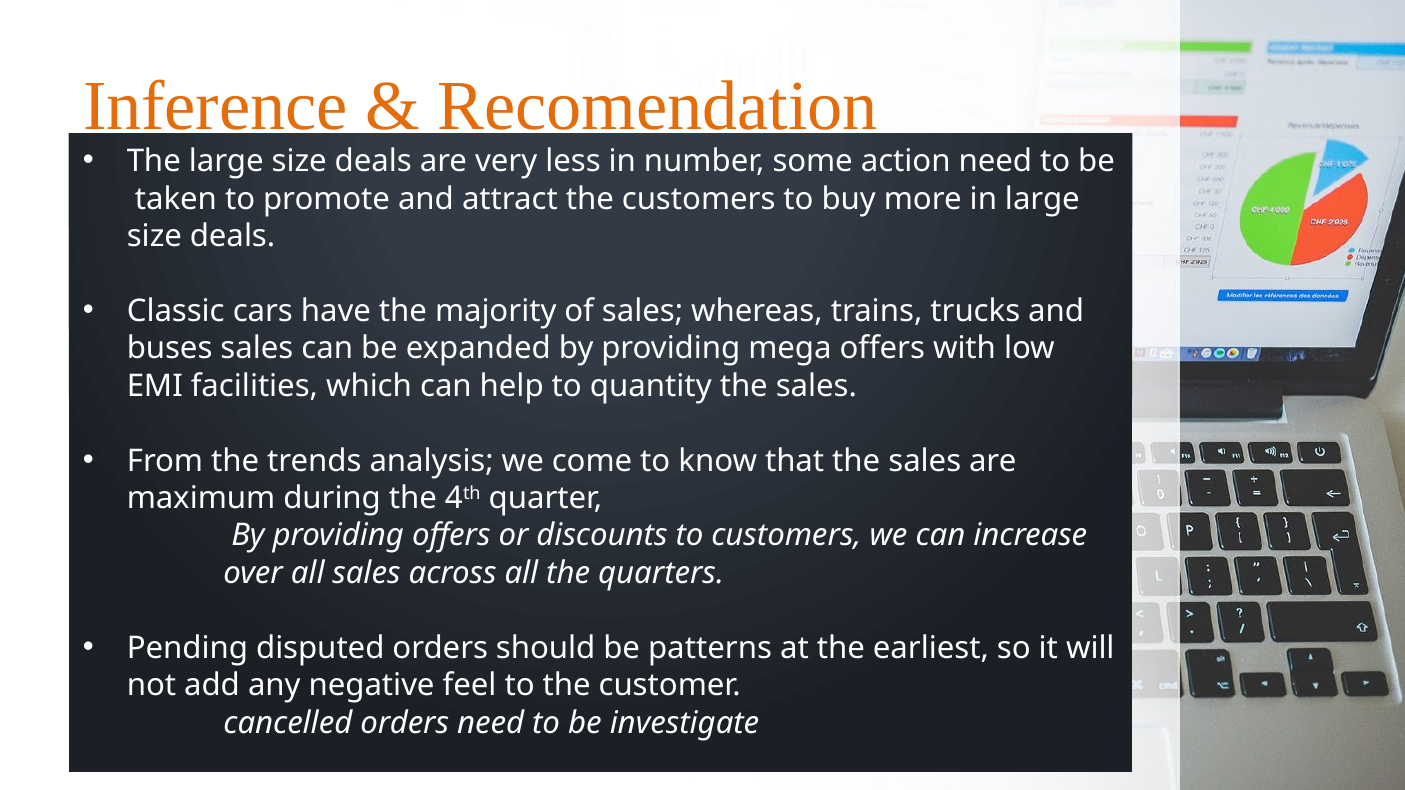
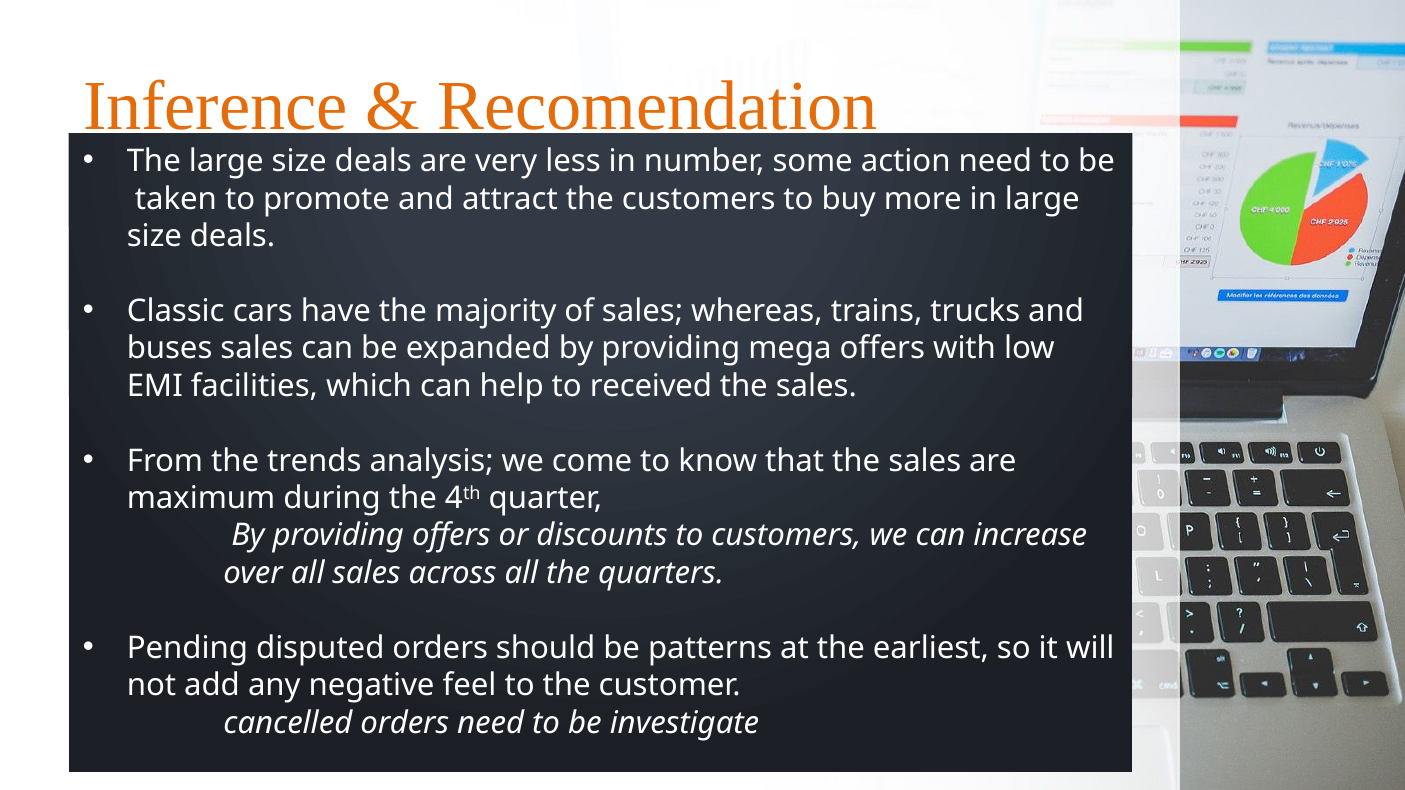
quantity: quantity -> received
